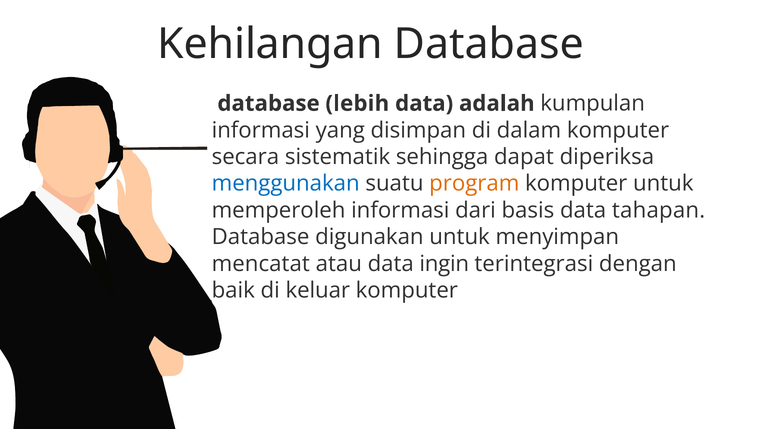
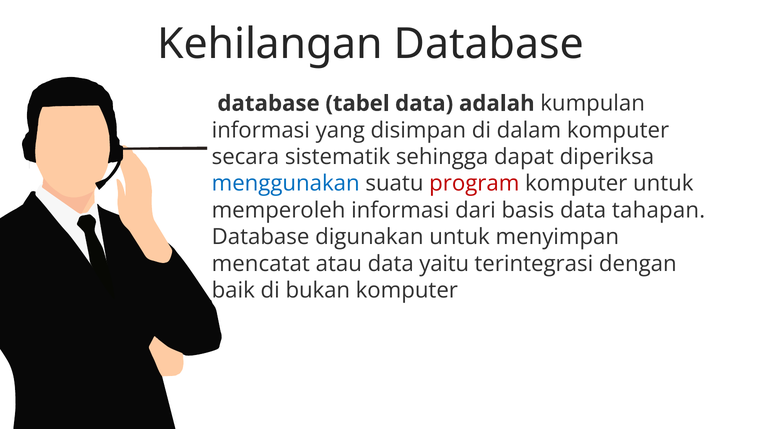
lebih: lebih -> tabel
program colour: orange -> red
ingin: ingin -> yaitu
keluar: keluar -> bukan
